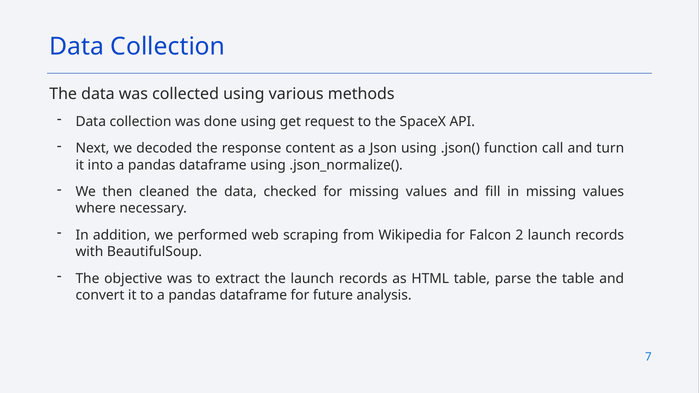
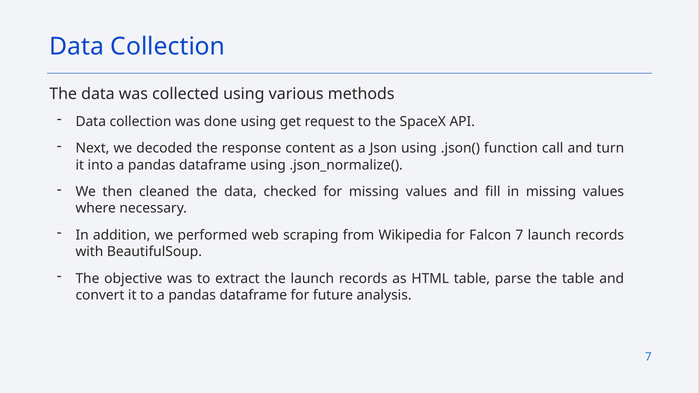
Falcon 2: 2 -> 7
